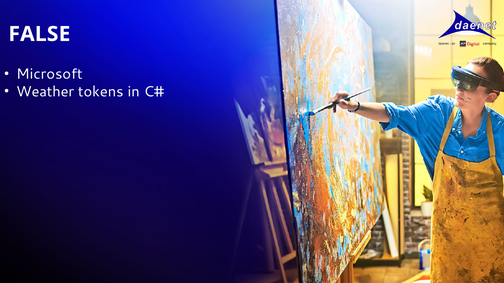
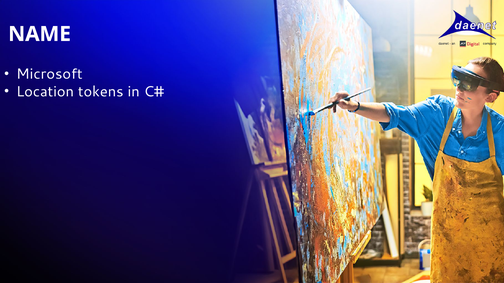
FALSE: FALSE -> NAME
Weather: Weather -> Location
